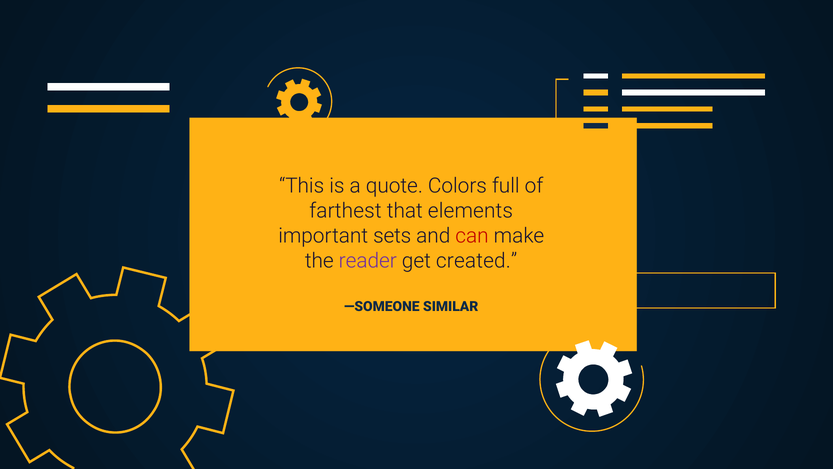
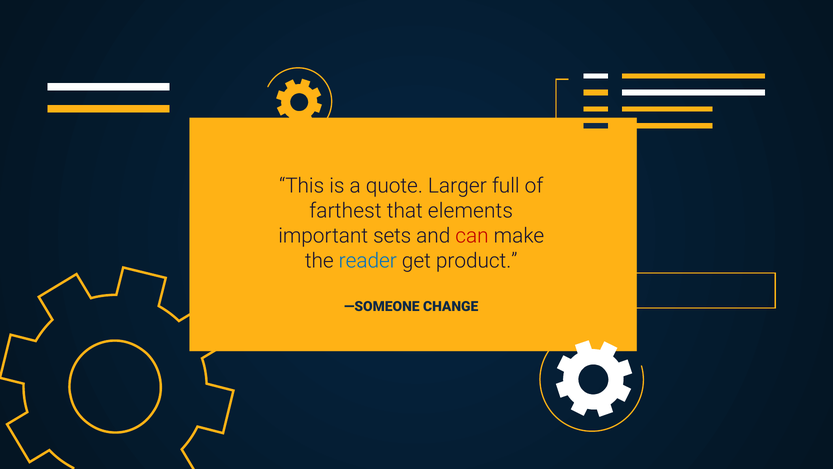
Colors: Colors -> Larger
reader colour: purple -> blue
created: created -> product
SIMILAR: SIMILAR -> CHANGE
